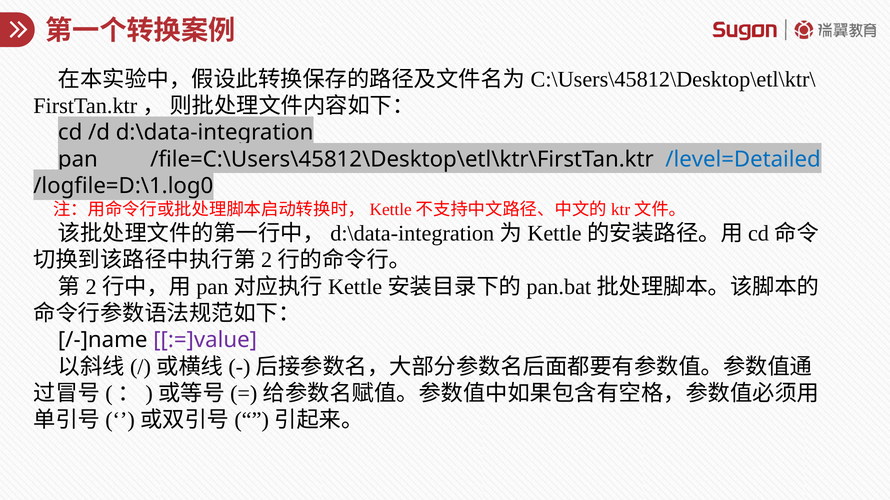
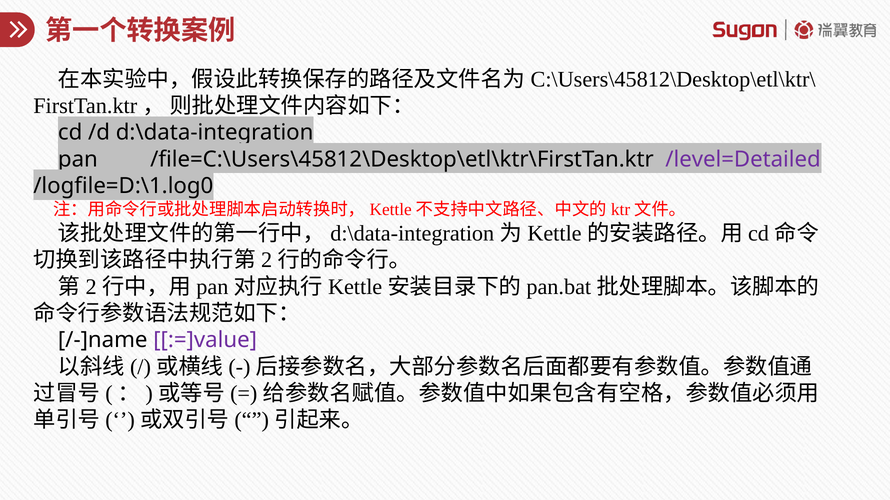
/level=Detailed colour: blue -> purple
